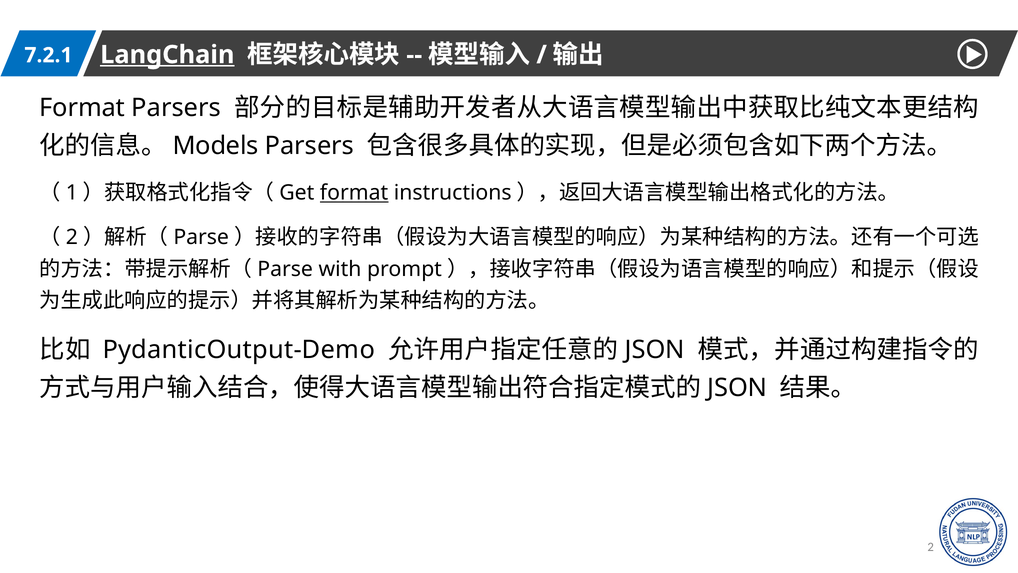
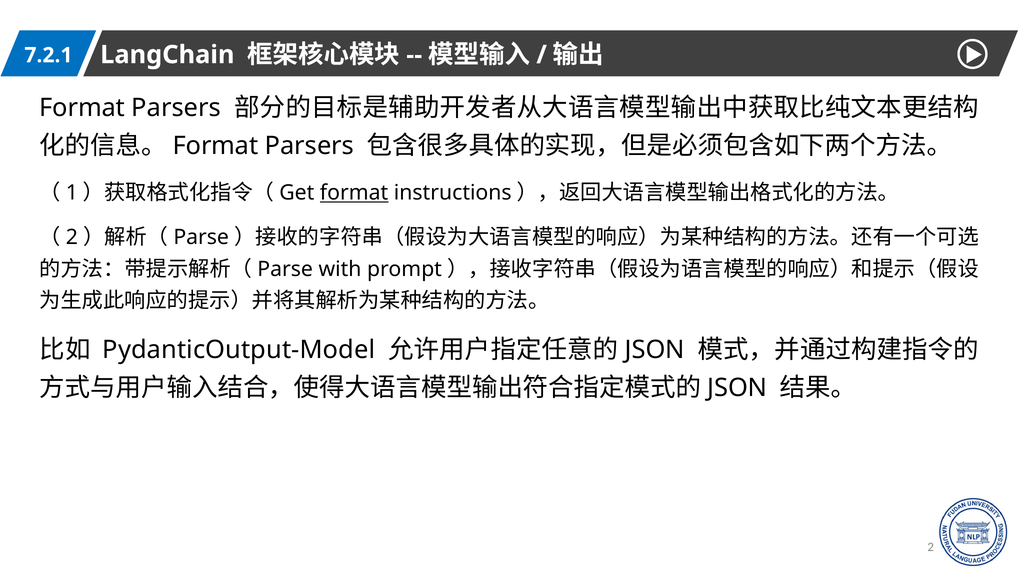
LangChain underline: present -> none
Models at (216, 146): Models -> Format
PydanticOutput-Demo: PydanticOutput-Demo -> PydanticOutput-Model
